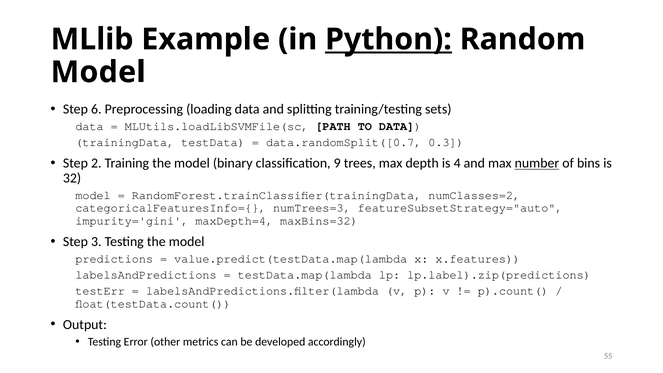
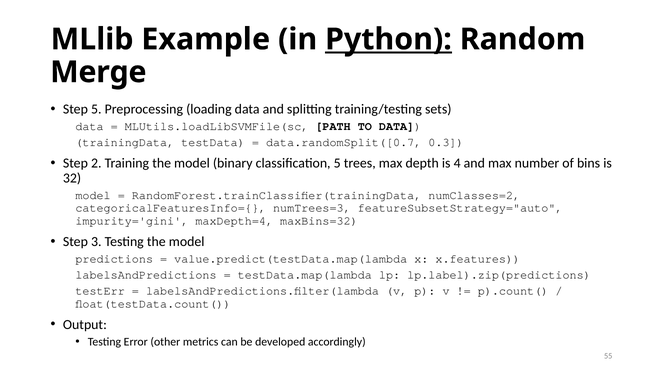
Model at (98, 72): Model -> Merge
Step 6: 6 -> 5
classification 9: 9 -> 5
number underline: present -> none
